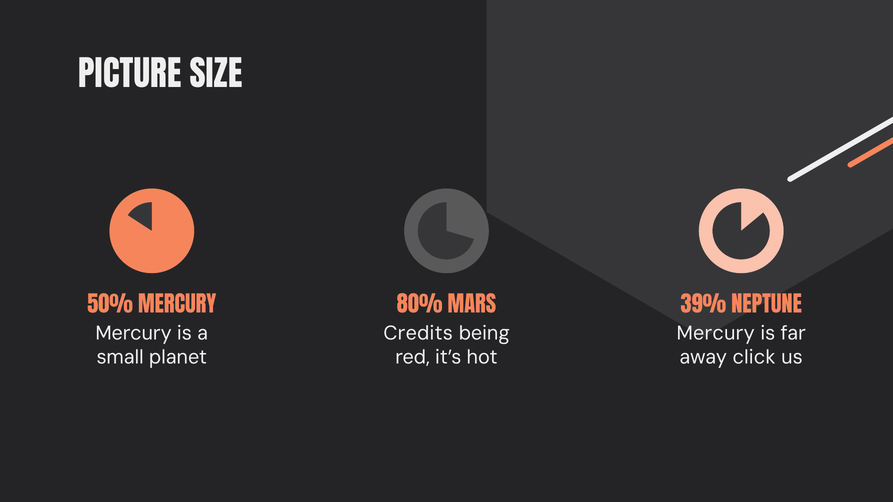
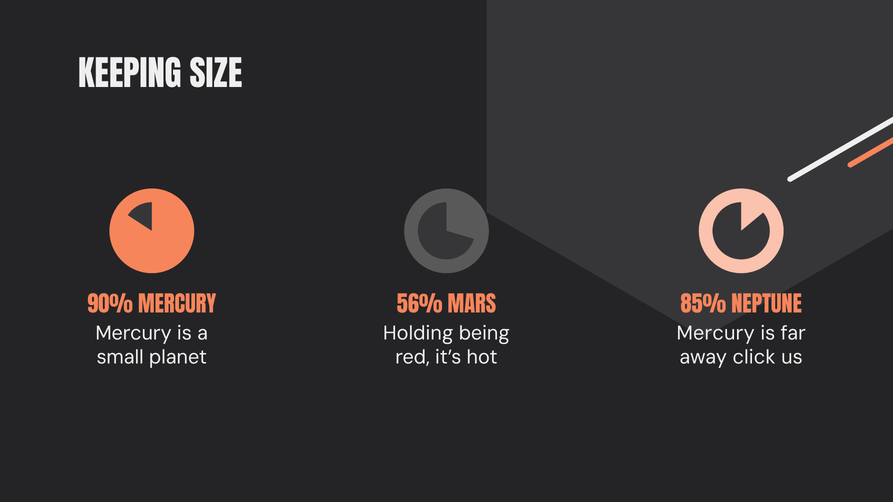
PICTURE: PICTURE -> KEEPING
50%: 50% -> 90%
80%: 80% -> 56%
39%: 39% -> 85%
Credits: Credits -> Holding
